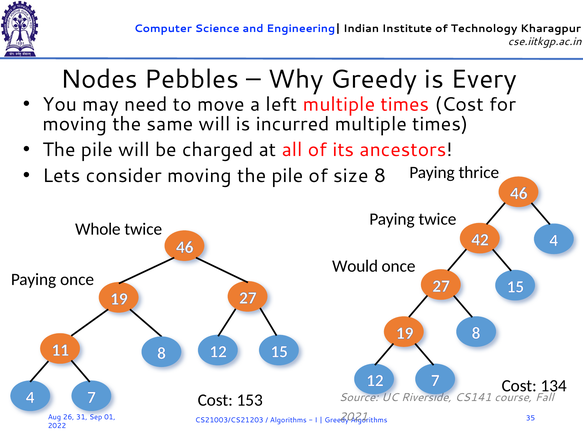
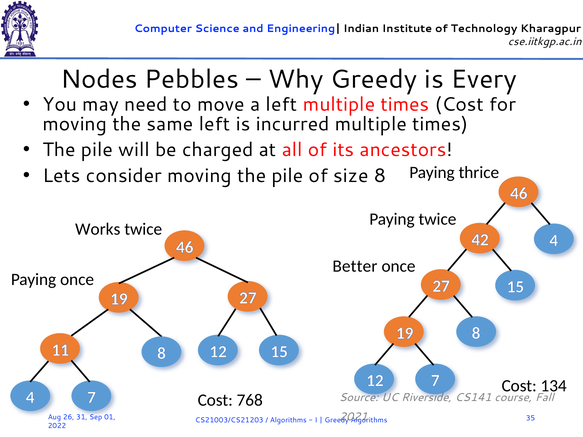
same will: will -> left
Whole: Whole -> Works
Would: Would -> Better
153: 153 -> 768
